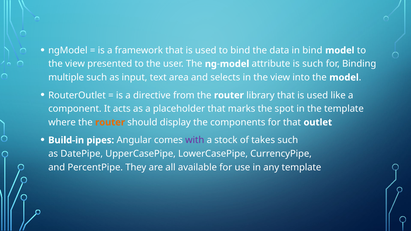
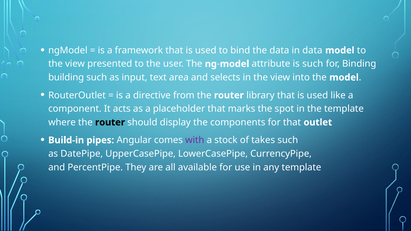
in bind: bind -> data
multiple: multiple -> building
router at (110, 122) colour: orange -> black
